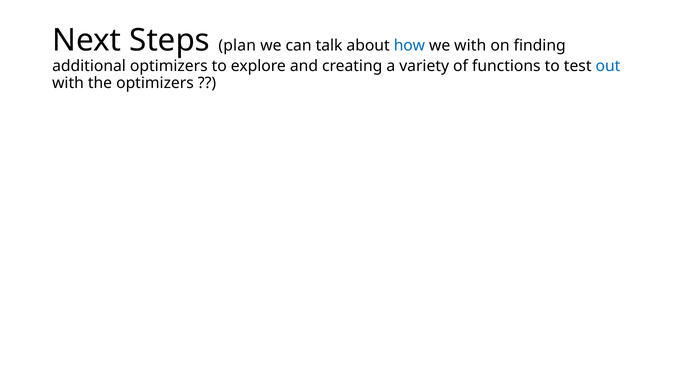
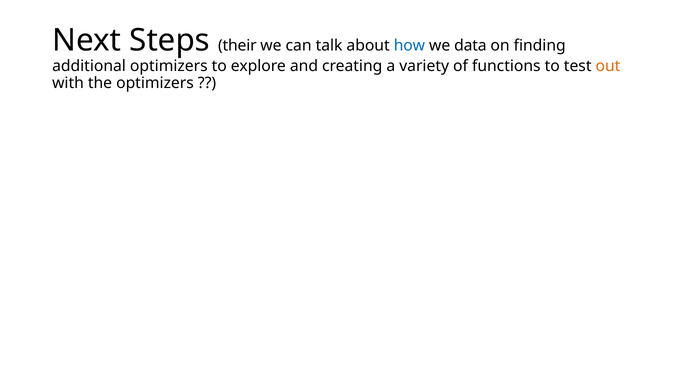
plan: plan -> their
we with: with -> data
out colour: blue -> orange
